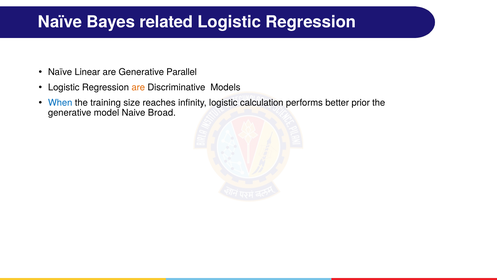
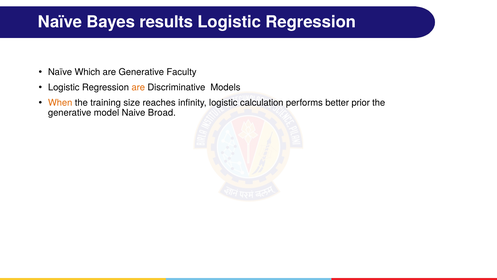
related: related -> results
Linear: Linear -> Which
Parallel: Parallel -> Faculty
When colour: blue -> orange
